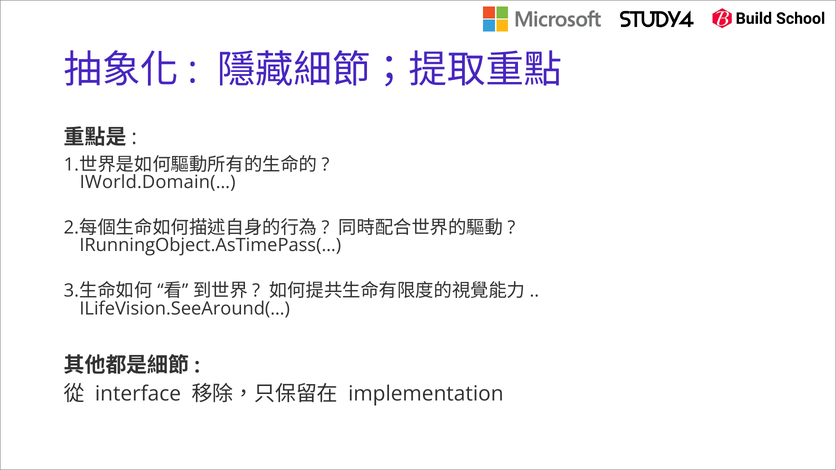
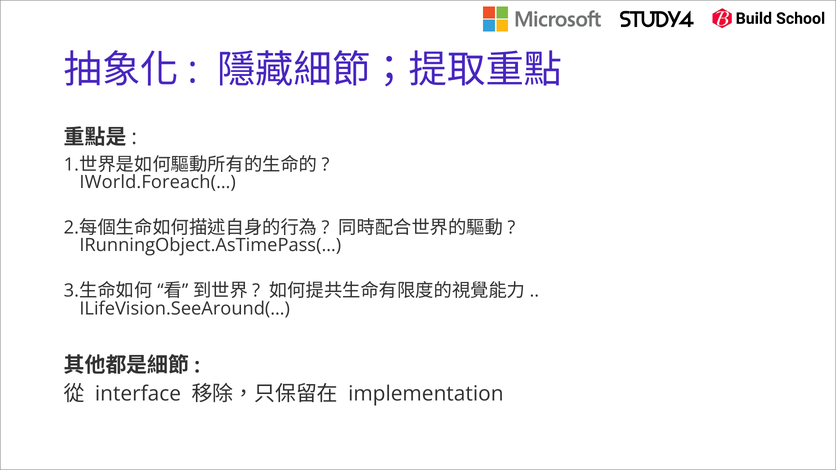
IWorld.Domain(…: IWorld.Domain(… -> IWorld.Foreach(…
